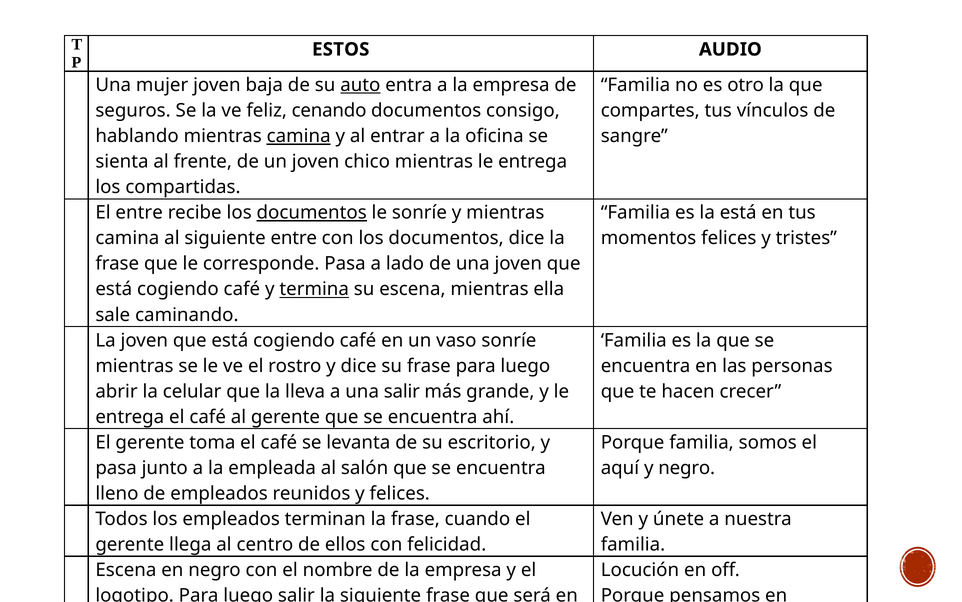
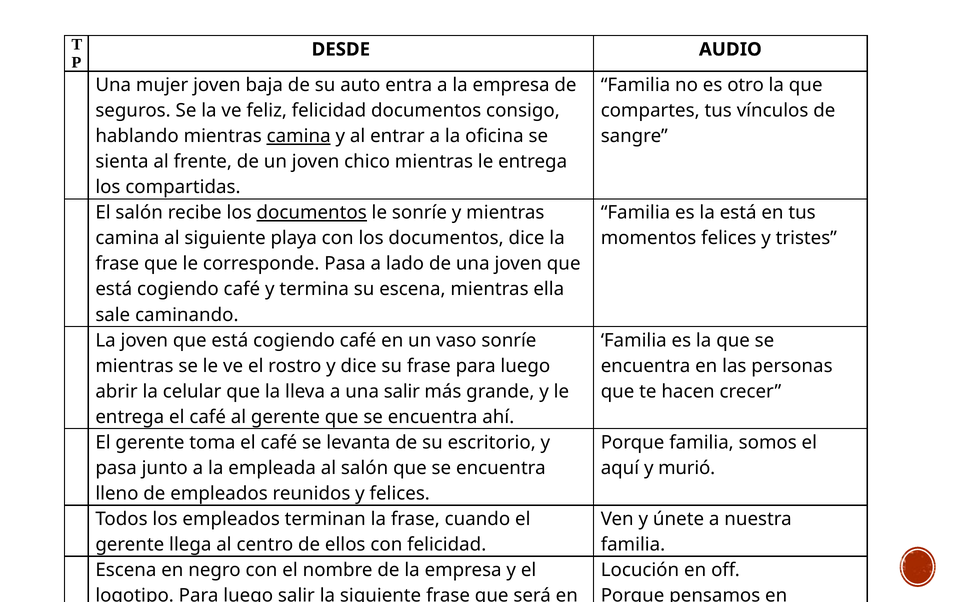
ESTOS: ESTOS -> DESDE
auto underline: present -> none
feliz cenando: cenando -> felicidad
El entre: entre -> salón
siguiente entre: entre -> playa
termina underline: present -> none
y negro: negro -> murió
